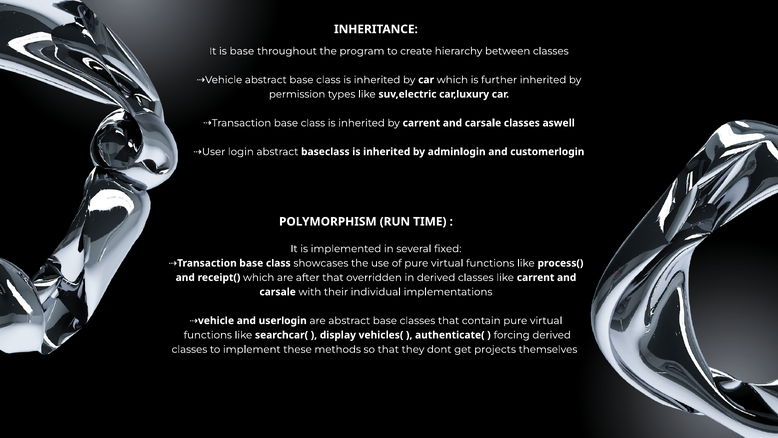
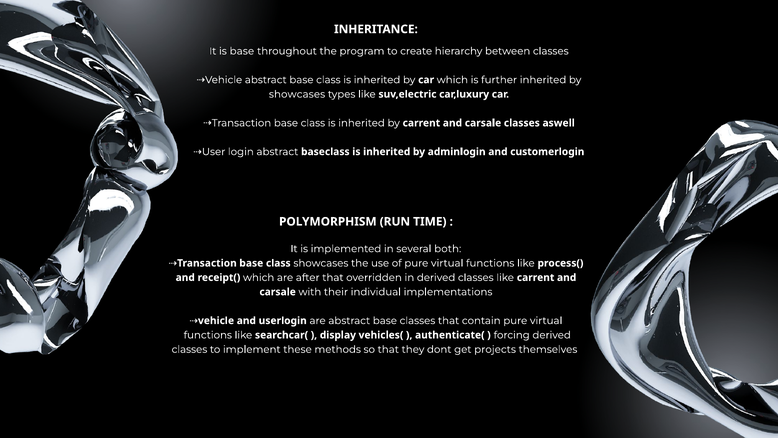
permission at (297, 94): permission -> showcases
fixed: fixed -> both
